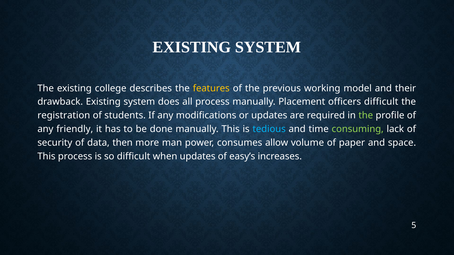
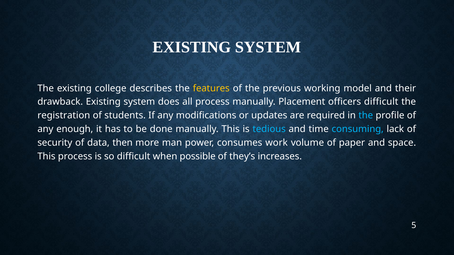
the at (366, 116) colour: light green -> light blue
friendly: friendly -> enough
consuming colour: light green -> light blue
allow: allow -> work
when updates: updates -> possible
easy’s: easy’s -> they’s
